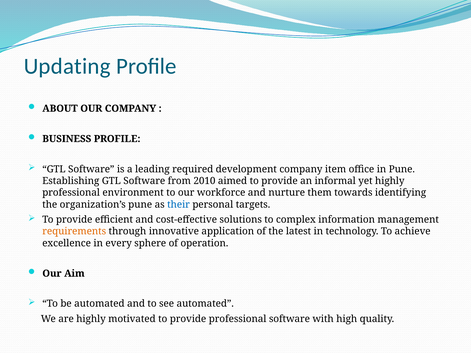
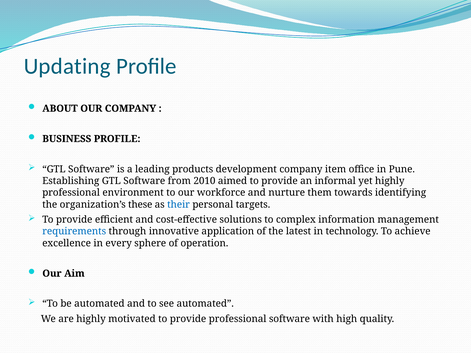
required: required -> products
organization’s pune: pune -> these
requirements colour: orange -> blue
